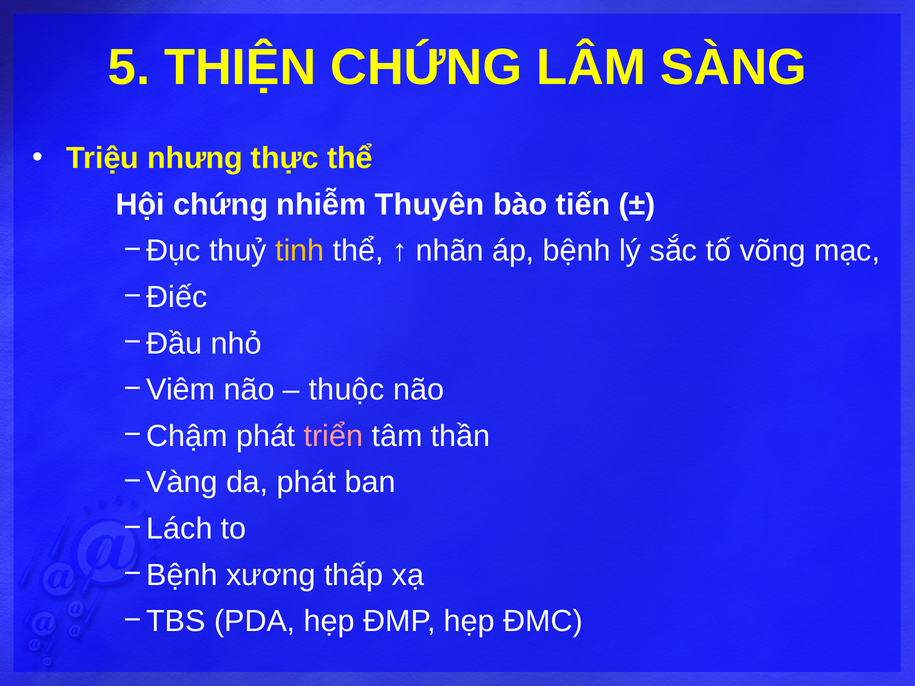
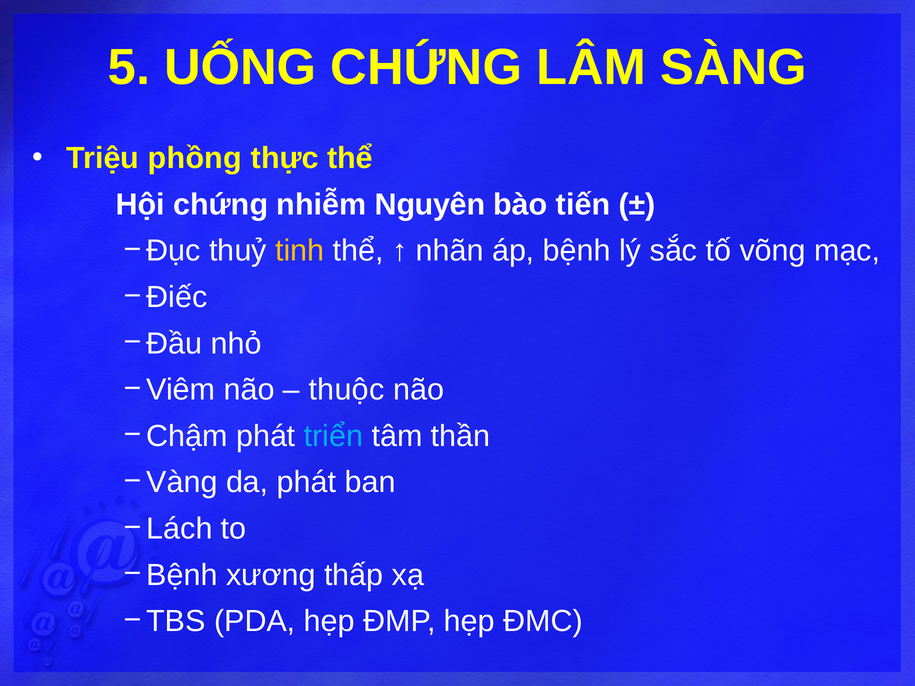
THIỆN: THIỆN -> UỐNG
nhưng: nhưng -> phồng
Thuyên: Thuyên -> Nguyên
triển colour: pink -> light blue
